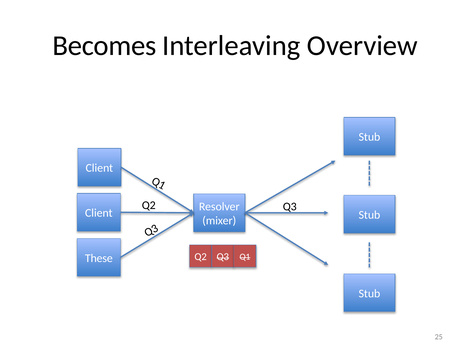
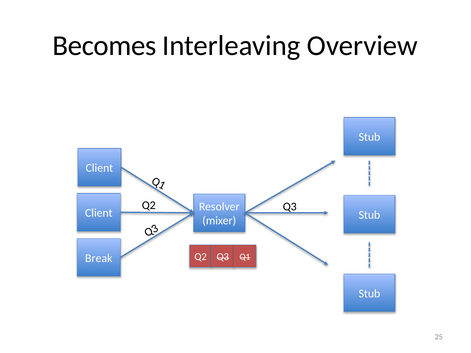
These: These -> Break
